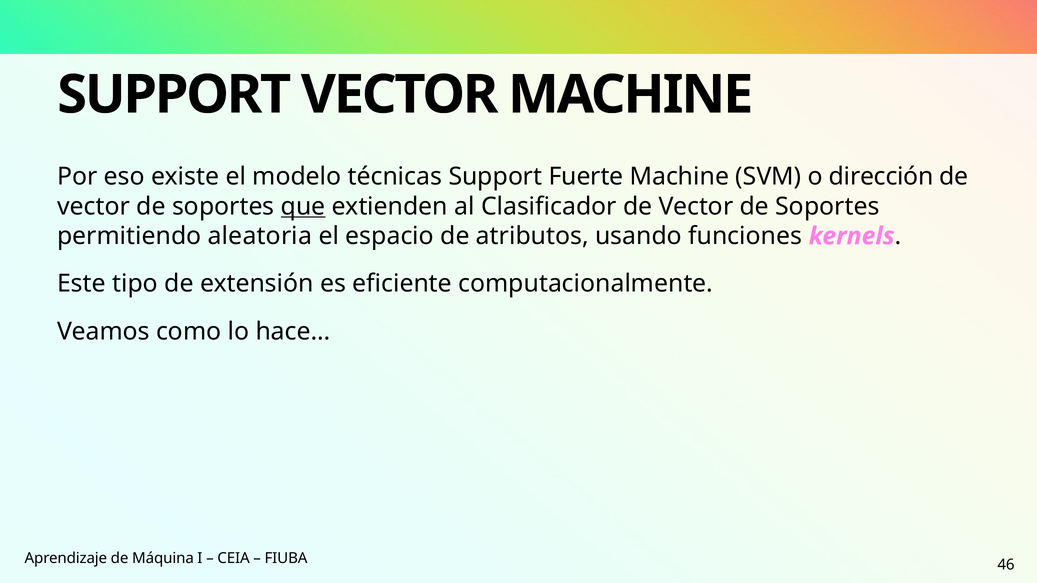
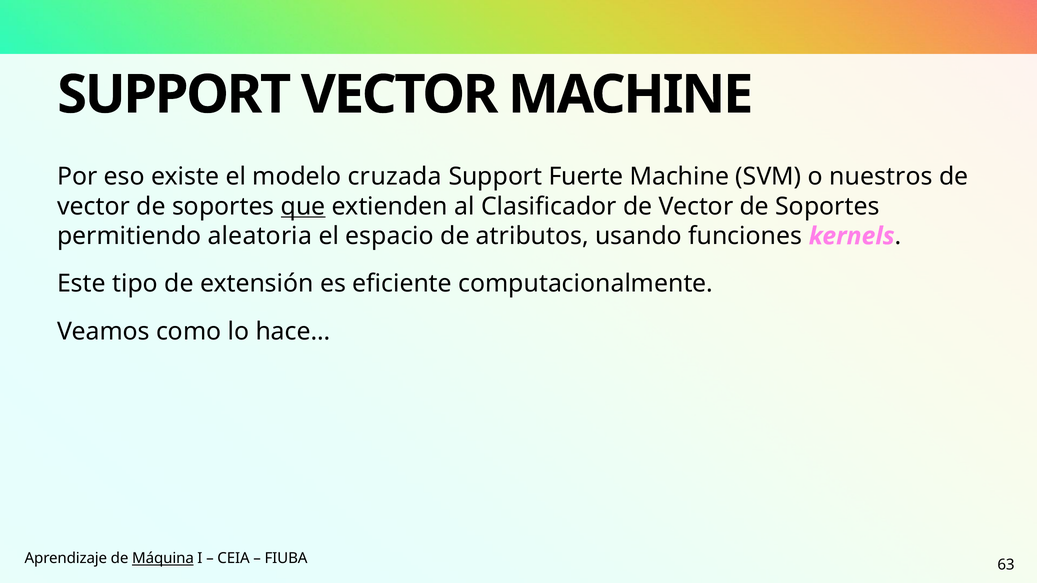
técnicas: técnicas -> cruzada
dirección: dirección -> nuestros
Máquina underline: none -> present
46: 46 -> 63
